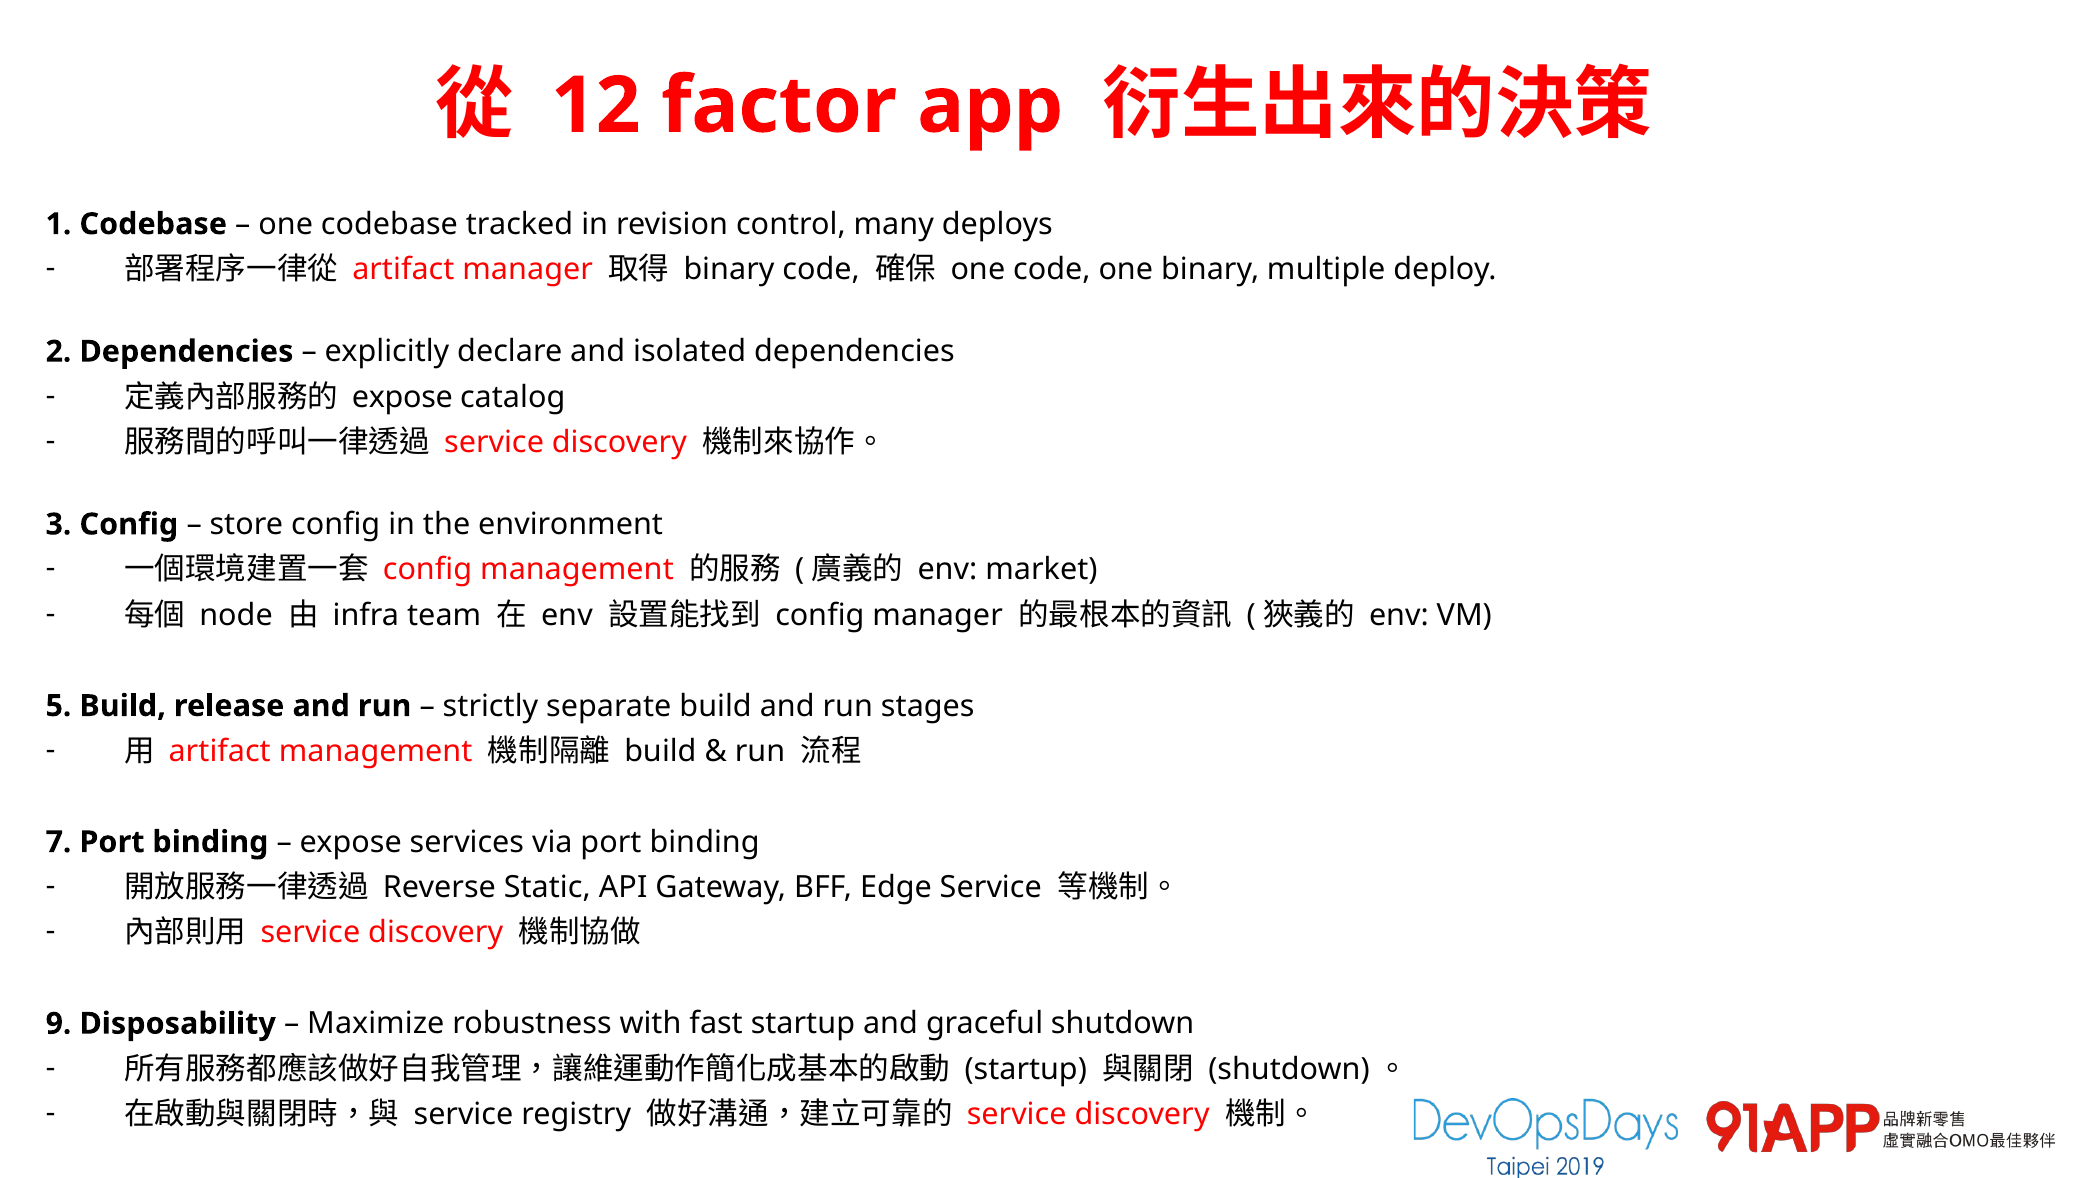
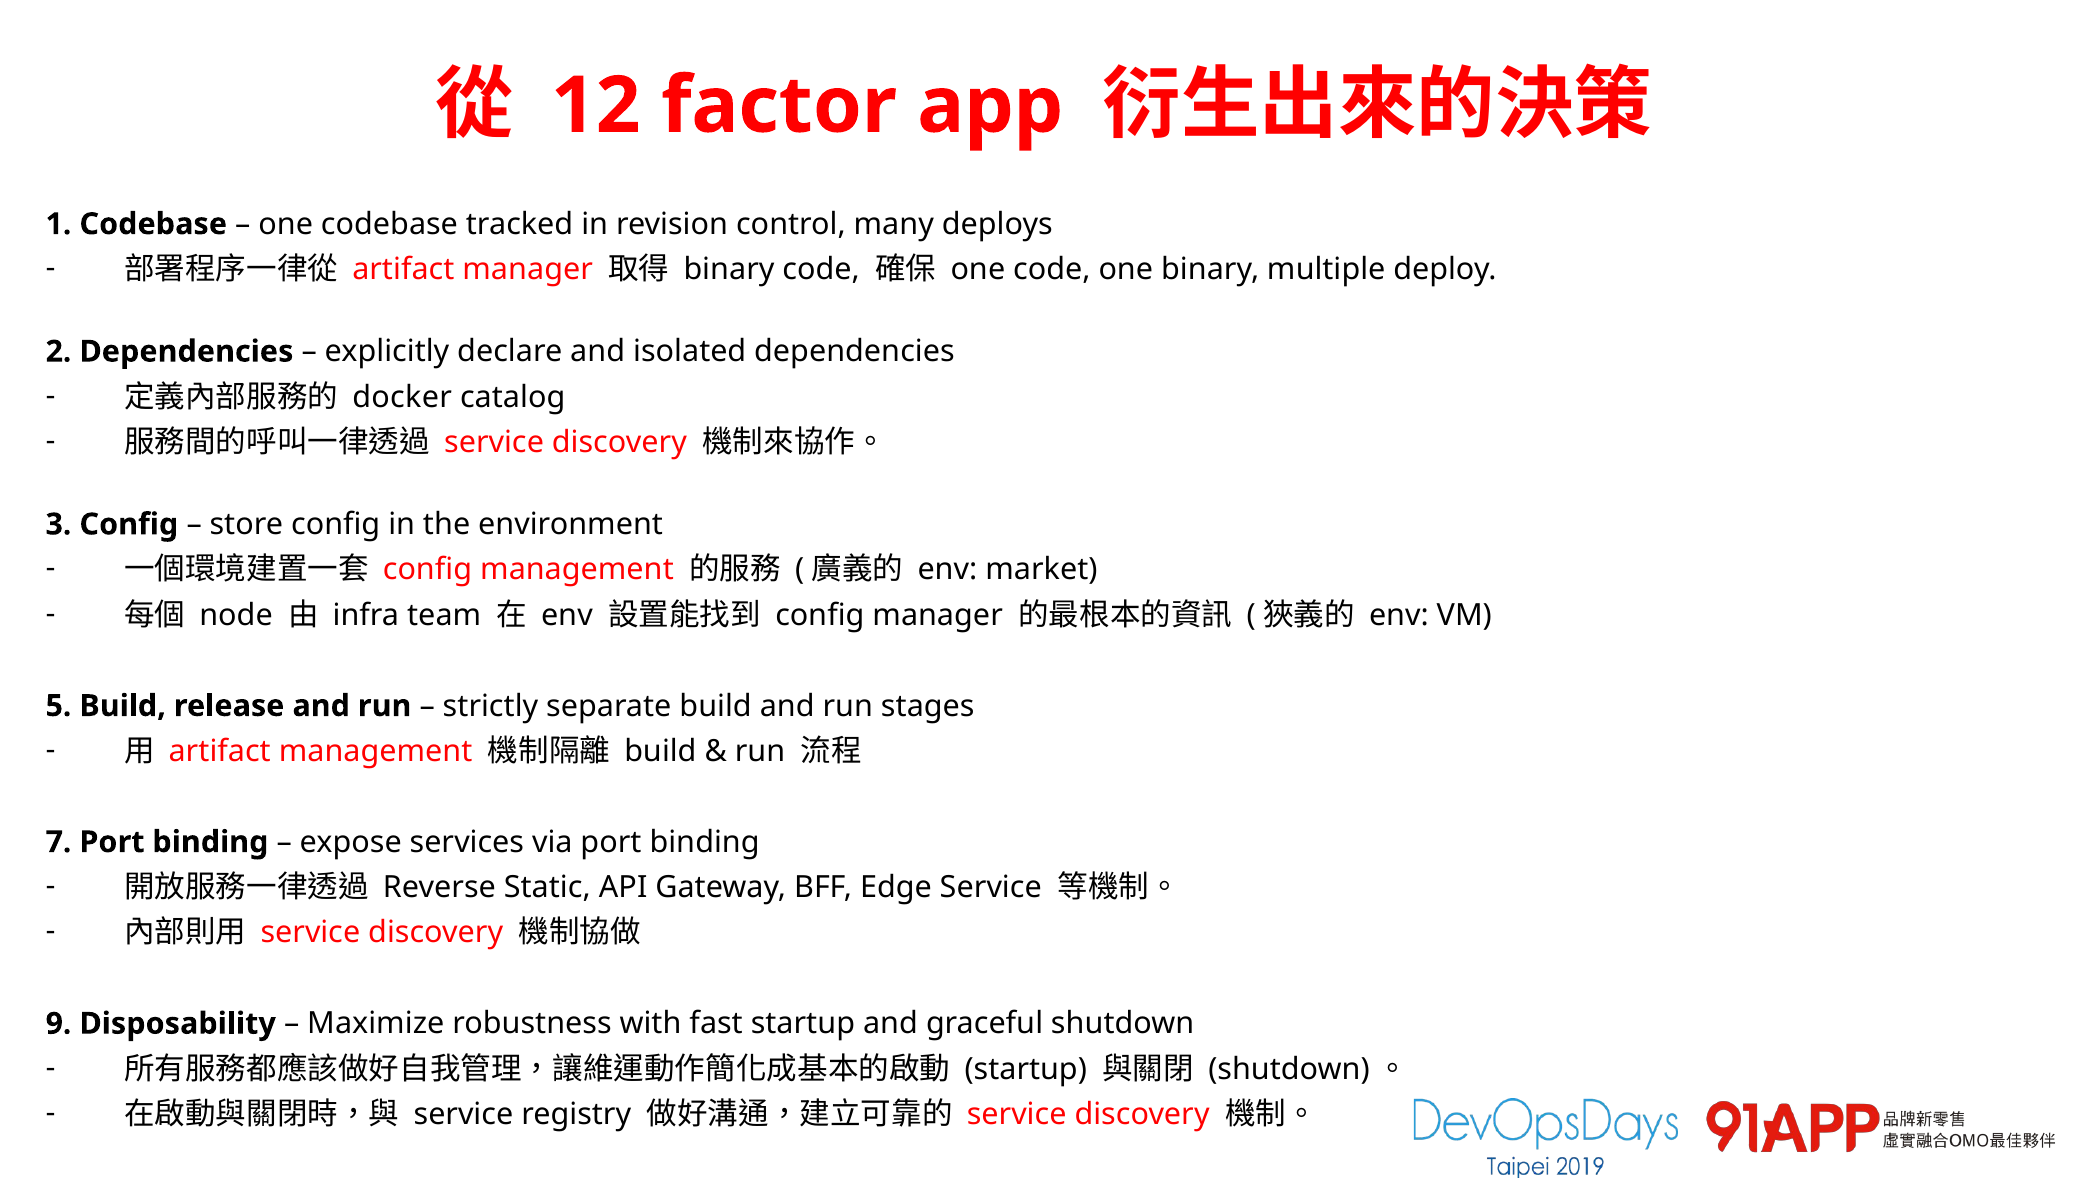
expose at (402, 397): expose -> docker
